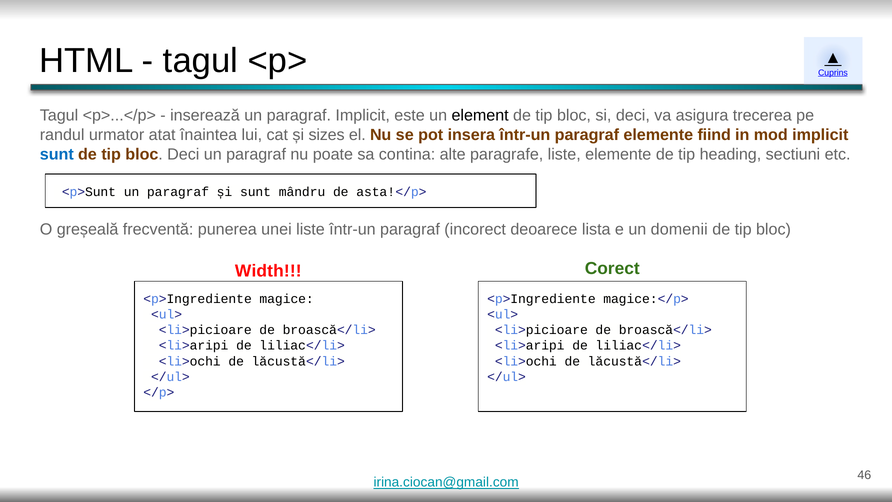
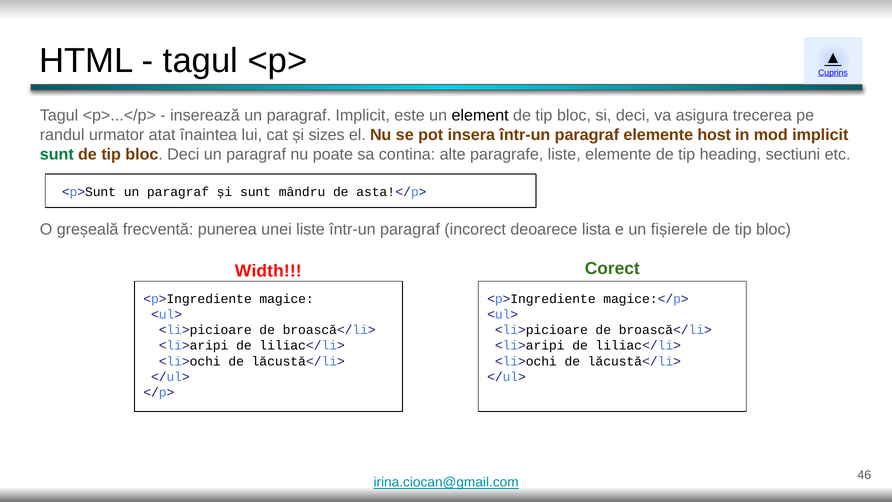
fiind: fiind -> host
sunt at (57, 154) colour: blue -> green
domenii: domenii -> fișierele
